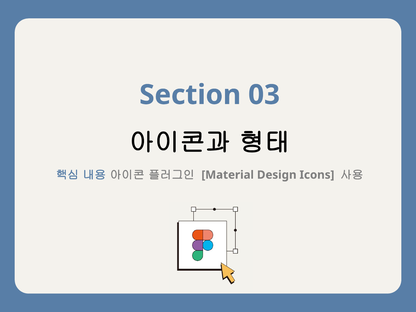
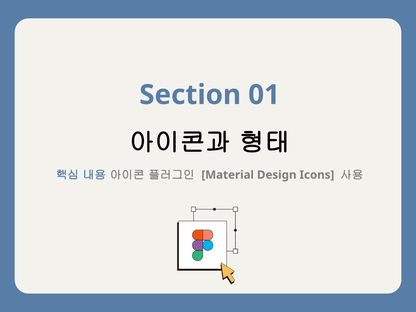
03: 03 -> 01
